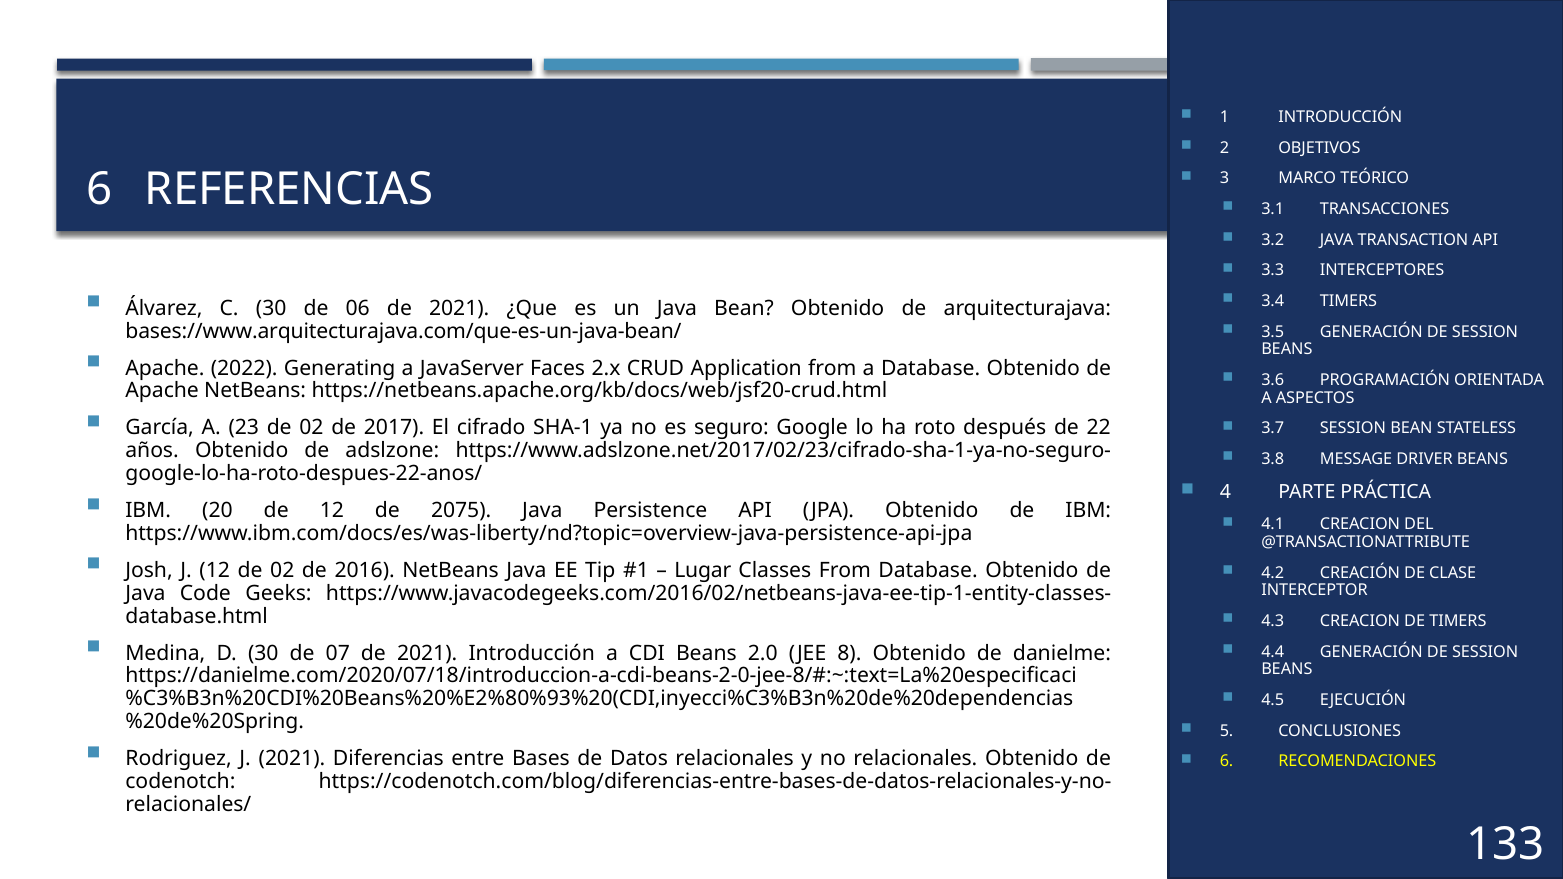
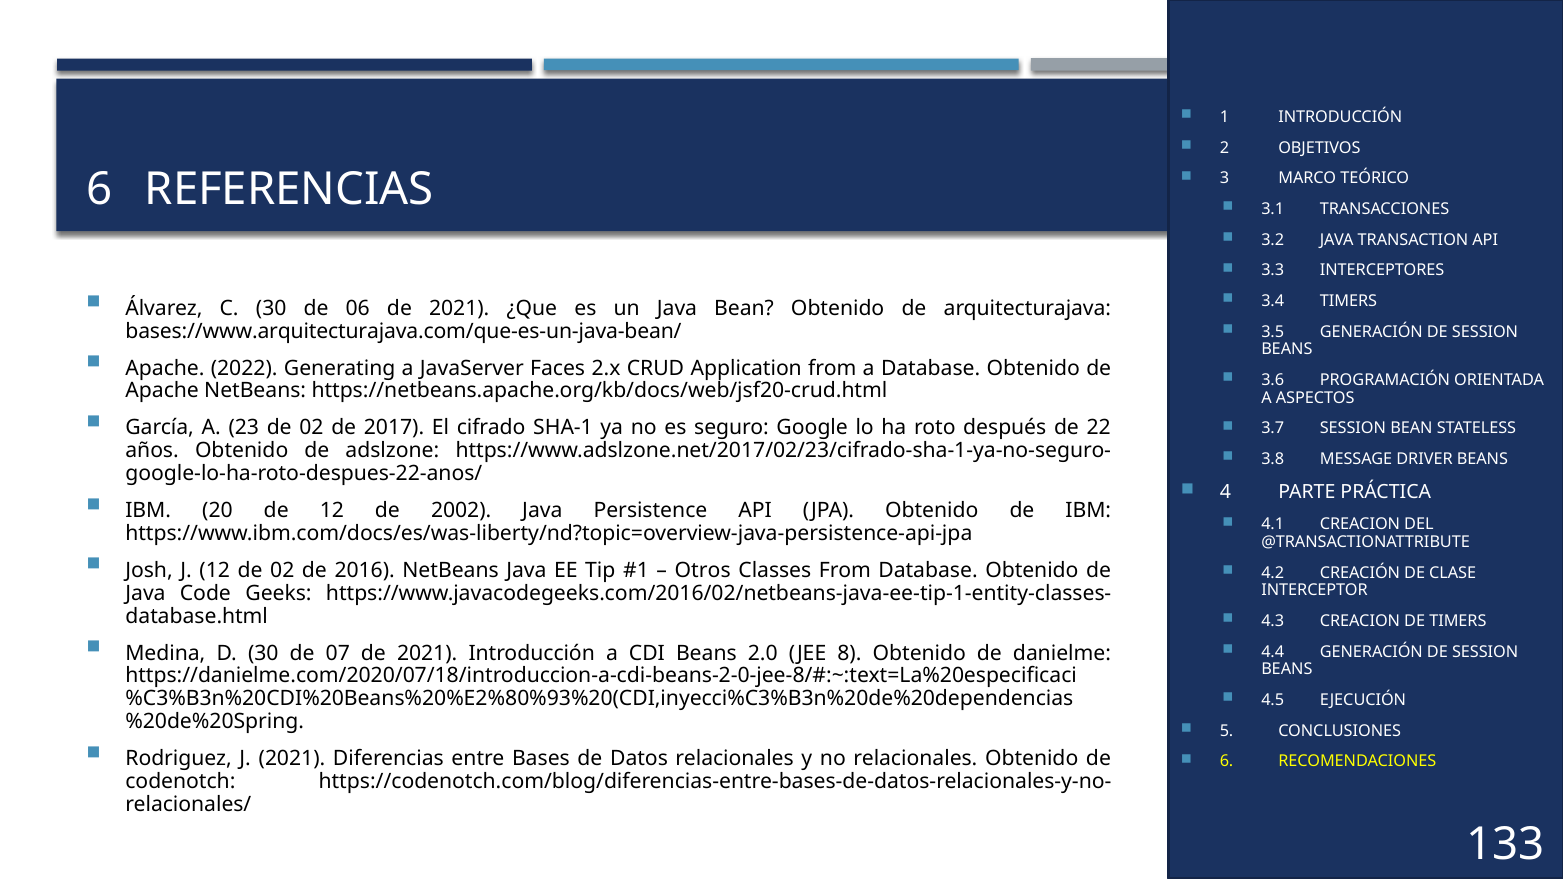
2075: 2075 -> 2002
Lugar: Lugar -> Otros
